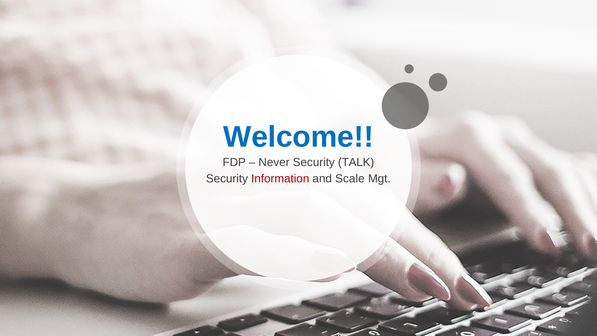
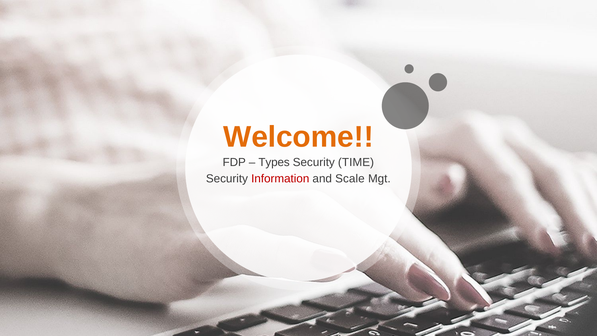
Welcome colour: blue -> orange
Never: Never -> Types
TALK: TALK -> TIME
